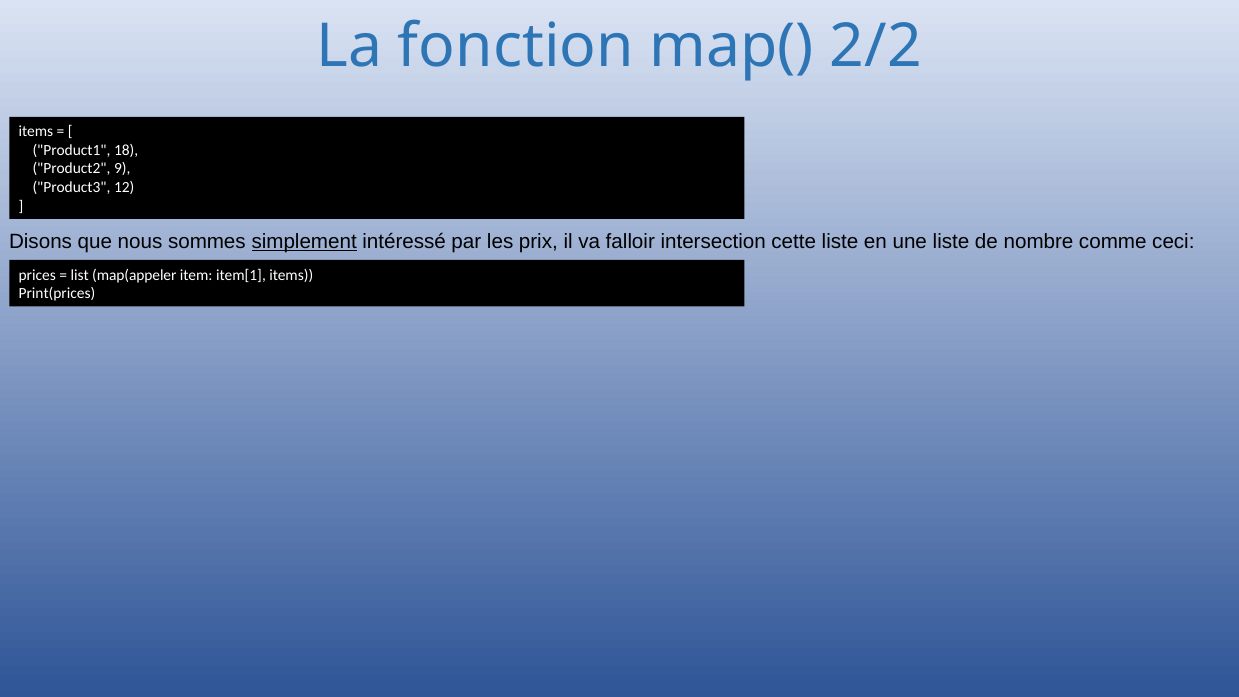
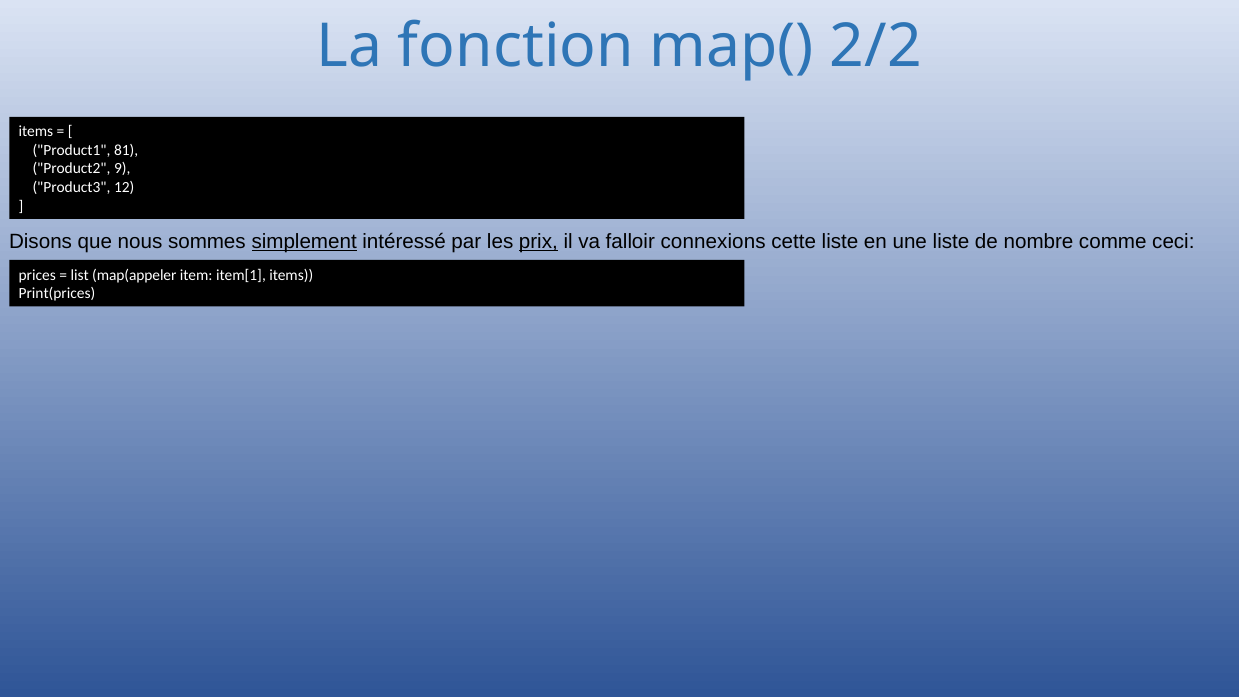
18: 18 -> 81
prix underline: none -> present
intersection: intersection -> connexions
